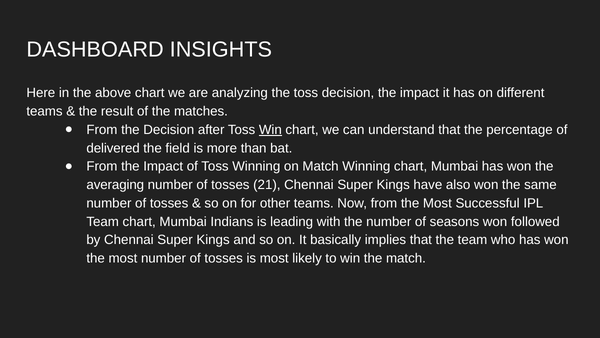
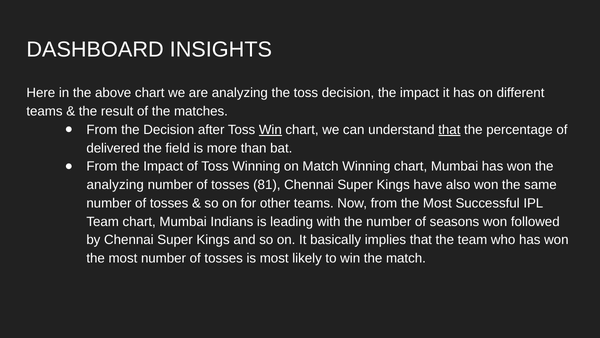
that at (449, 130) underline: none -> present
averaging at (115, 185): averaging -> analyzing
21: 21 -> 81
